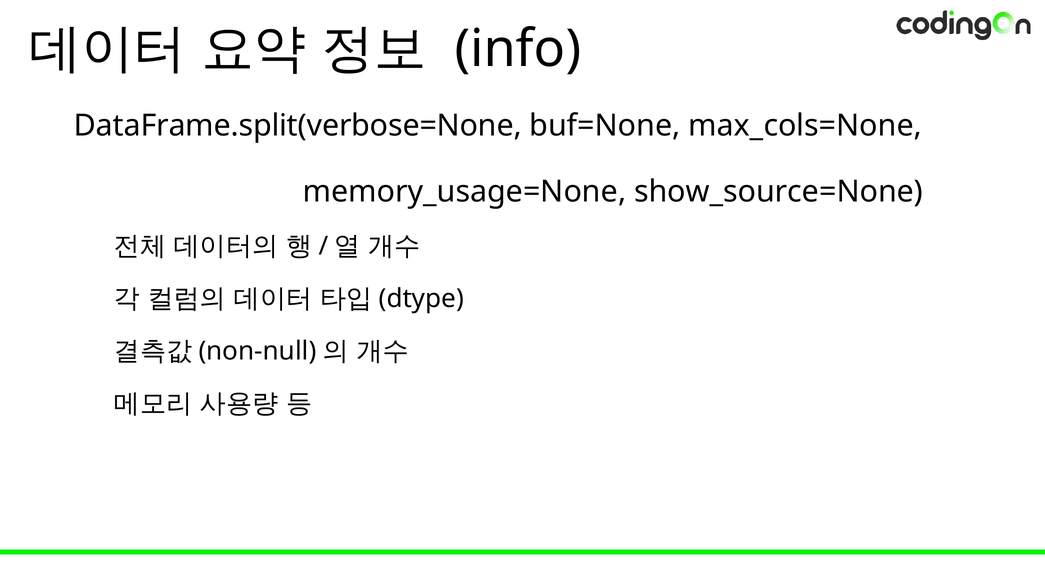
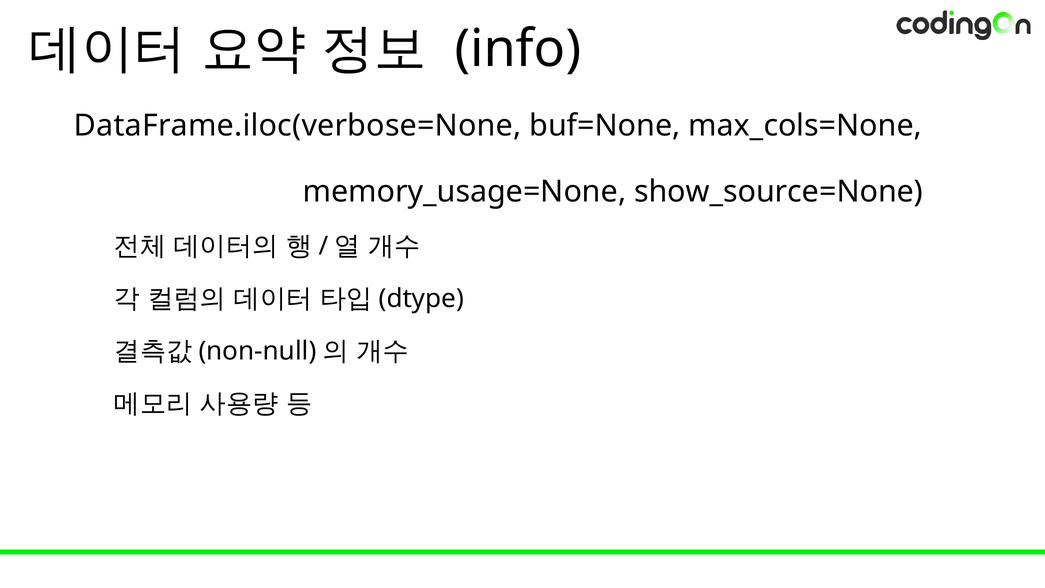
DataFrame.split(verbose=None: DataFrame.split(verbose=None -> DataFrame.iloc(verbose=None
